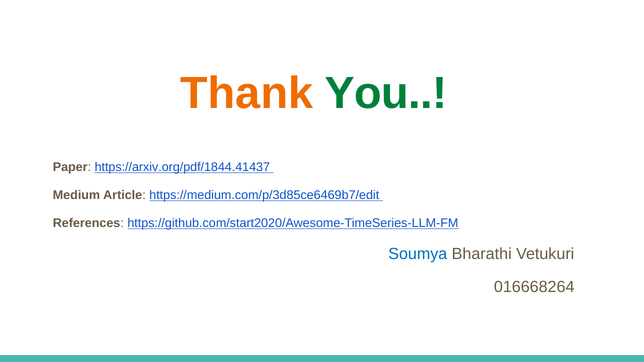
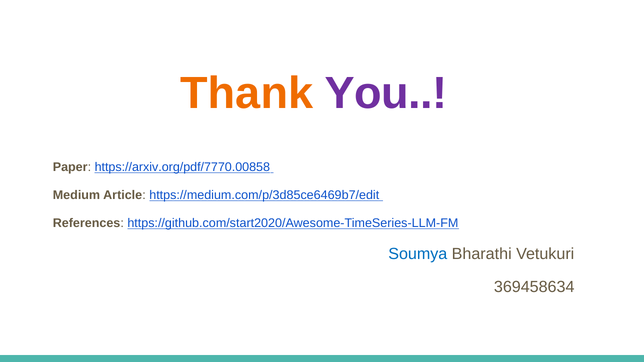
You colour: green -> purple
https://arxiv.org/pdf/1844.41437: https://arxiv.org/pdf/1844.41437 -> https://arxiv.org/pdf/7770.00858
016668264: 016668264 -> 369458634
